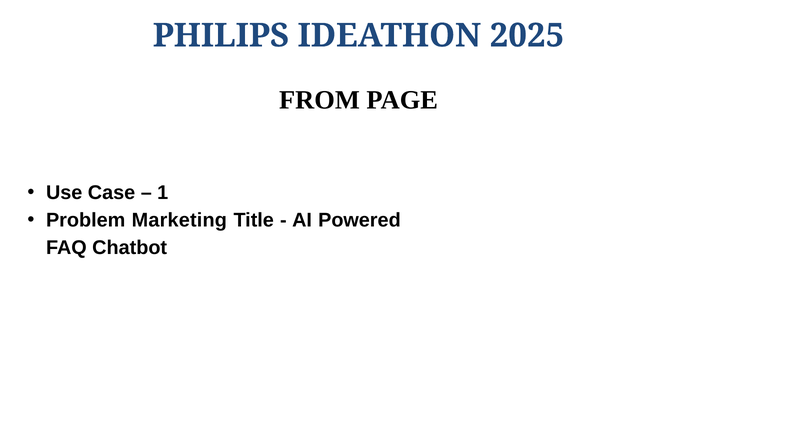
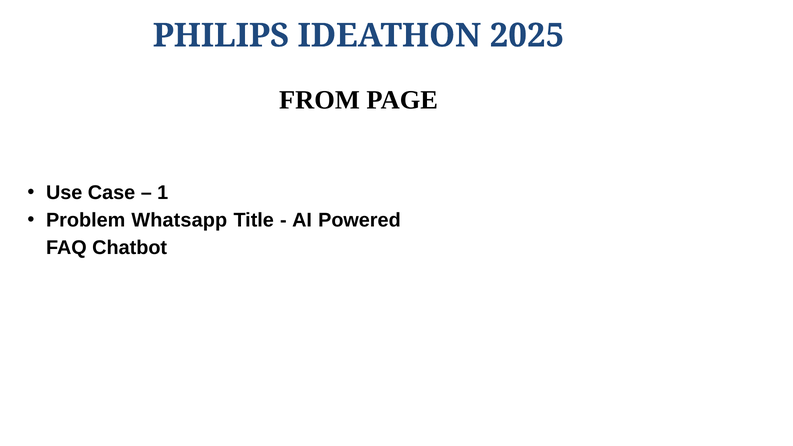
Marketing: Marketing -> Whatsapp
